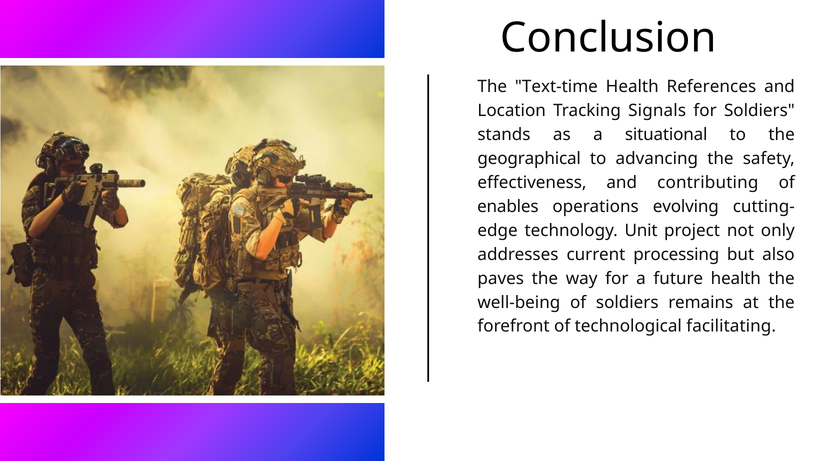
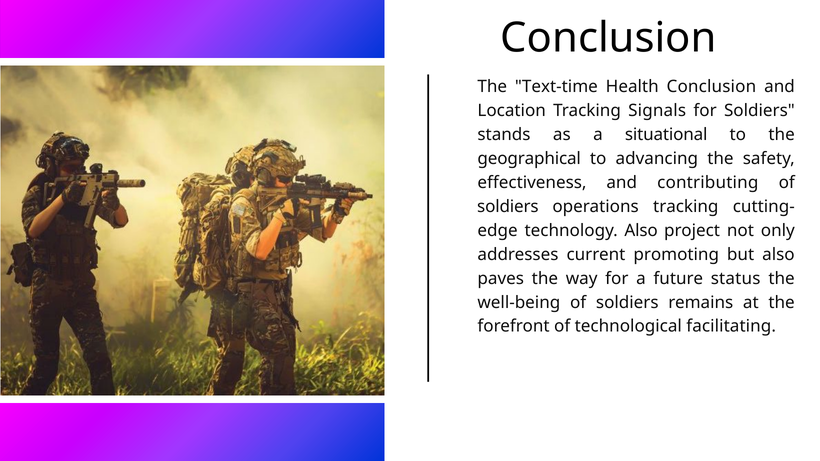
Health References: References -> Conclusion
enables at (508, 207): enables -> soldiers
operations evolving: evolving -> tracking
technology Unit: Unit -> Also
processing: processing -> promoting
future health: health -> status
